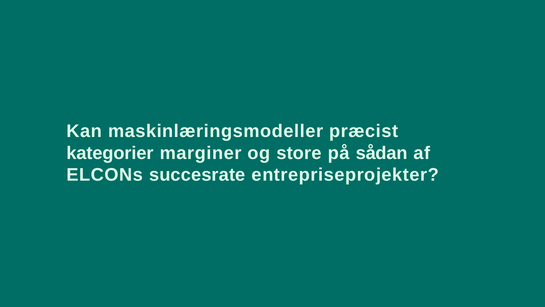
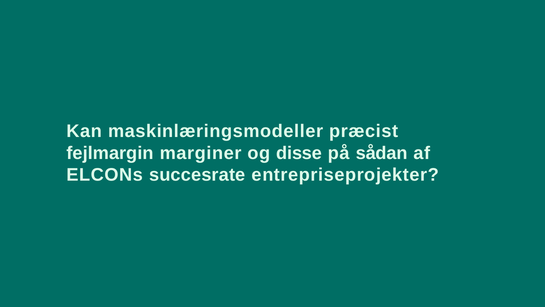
kategorier: kategorier -> fejlmargin
store: store -> disse
